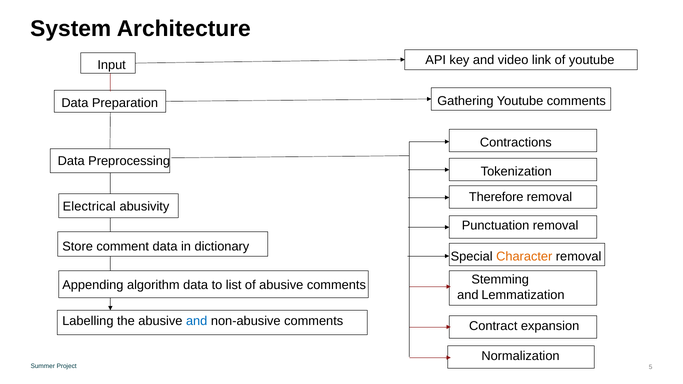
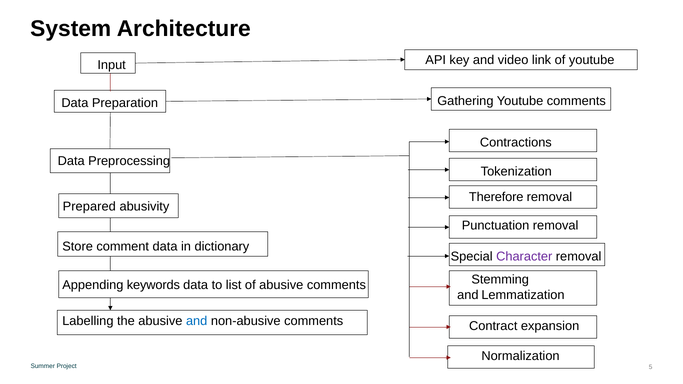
Electrical: Electrical -> Prepared
Character colour: orange -> purple
algorithm: algorithm -> keywords
